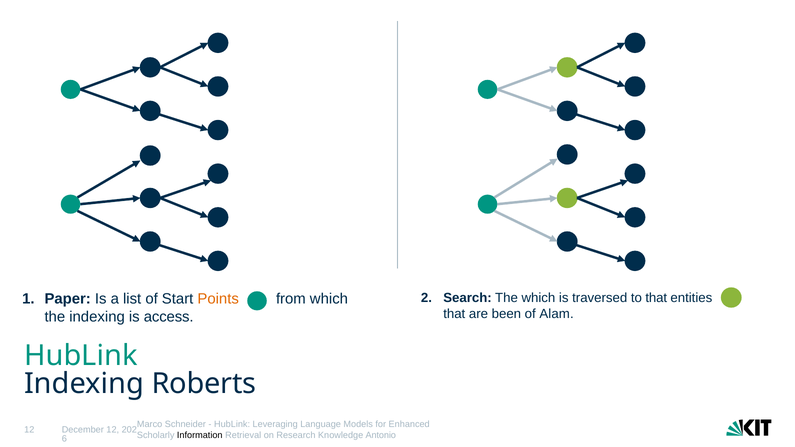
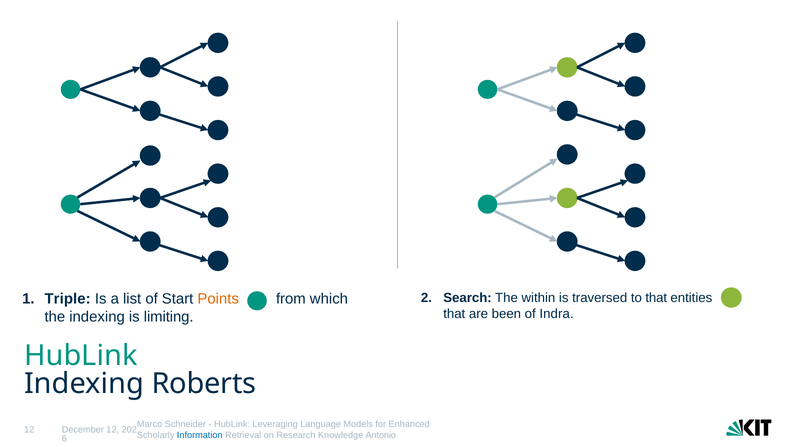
The which: which -> within
Paper: Paper -> Triple
Alam: Alam -> Indra
access: access -> limiting
Information colour: black -> blue
